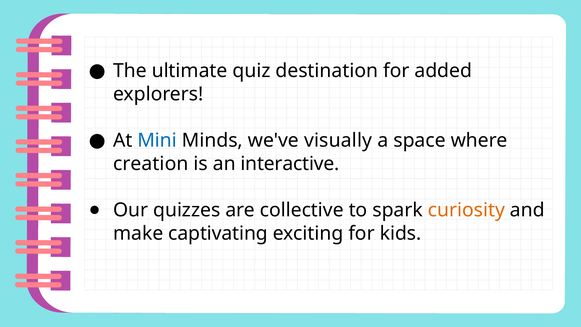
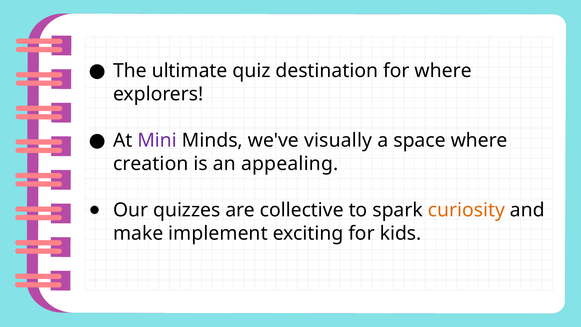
for added: added -> where
Mini colour: blue -> purple
interactive: interactive -> appealing
captivating: captivating -> implement
